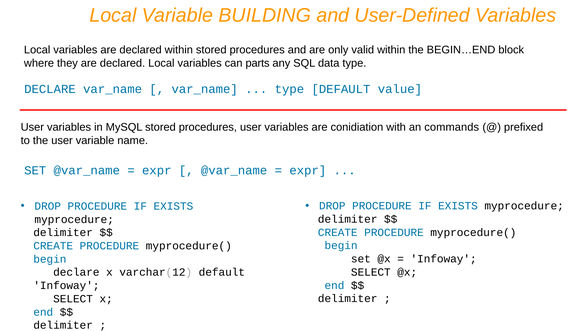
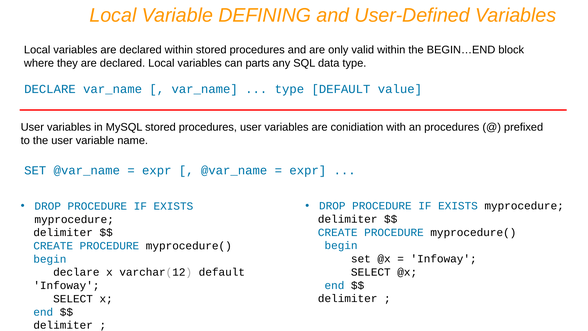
BUILDING: BUILDING -> DEFINING
an commands: commands -> procedures
